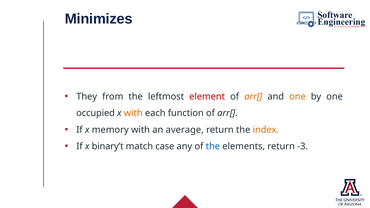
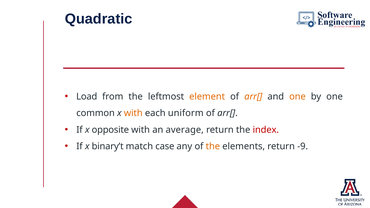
Minimizes: Minimizes -> Quadratic
They: They -> Load
element colour: red -> orange
occupied: occupied -> common
function: function -> uniform
memory: memory -> opposite
index colour: orange -> red
the at (213, 146) colour: blue -> orange
-3: -3 -> -9
